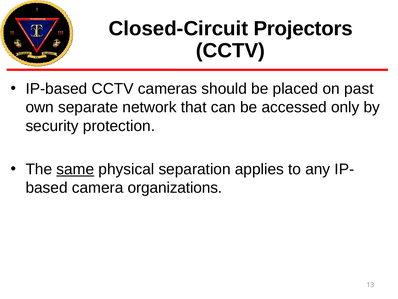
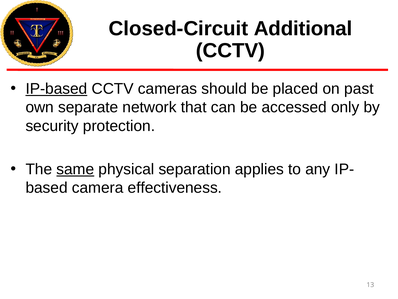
Projectors: Projectors -> Additional
IP-based underline: none -> present
organizations: organizations -> effectiveness
